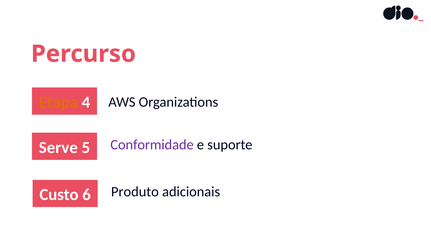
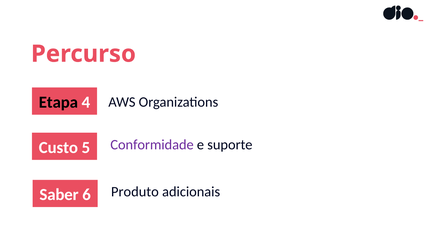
Etapa colour: orange -> black
Serve: Serve -> Custo
Custo: Custo -> Saber
